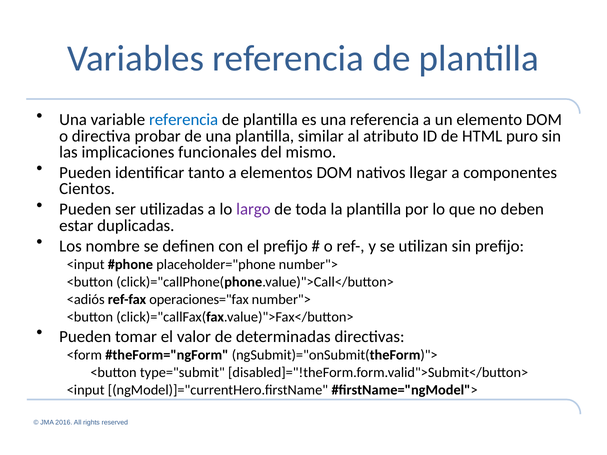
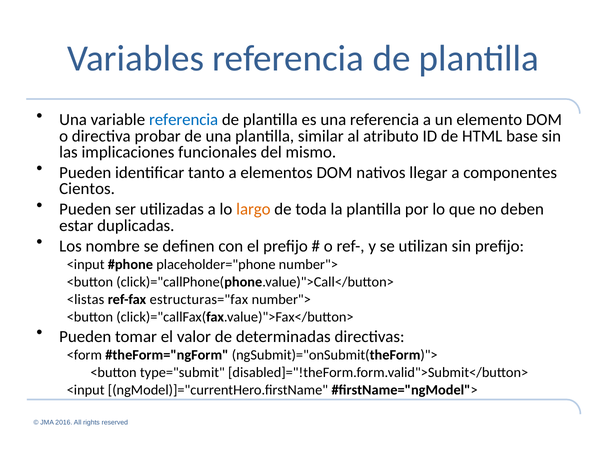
puro: puro -> base
largo colour: purple -> orange
<adiós: <adiós -> <listas
operaciones="fax: operaciones="fax -> estructuras="fax
